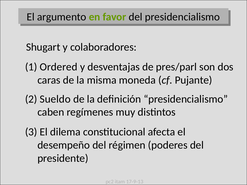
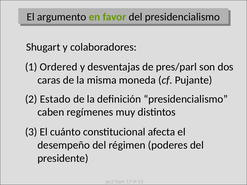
Sueldo: Sueldo -> Estado
dilema: dilema -> cuánto
